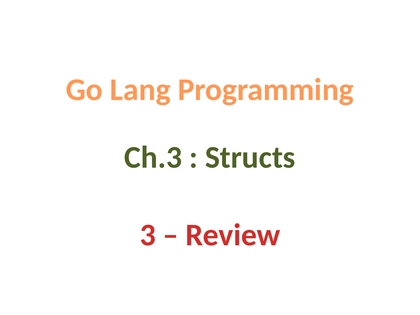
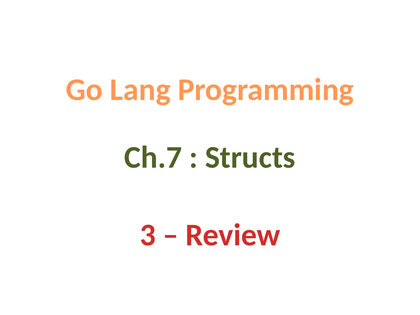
Ch.3: Ch.3 -> Ch.7
